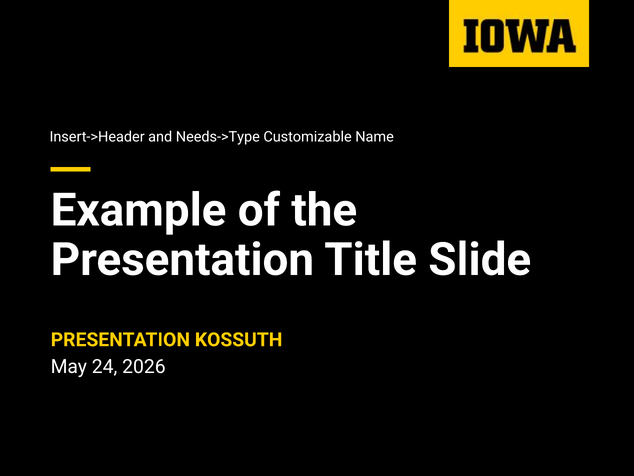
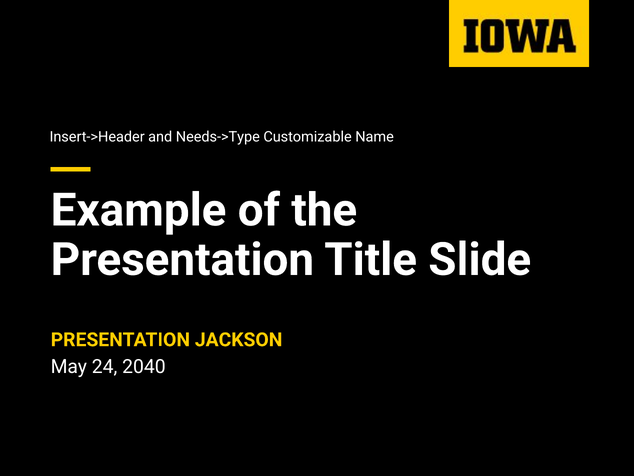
KOSSUTH: KOSSUTH -> JACKSON
2026: 2026 -> 2040
